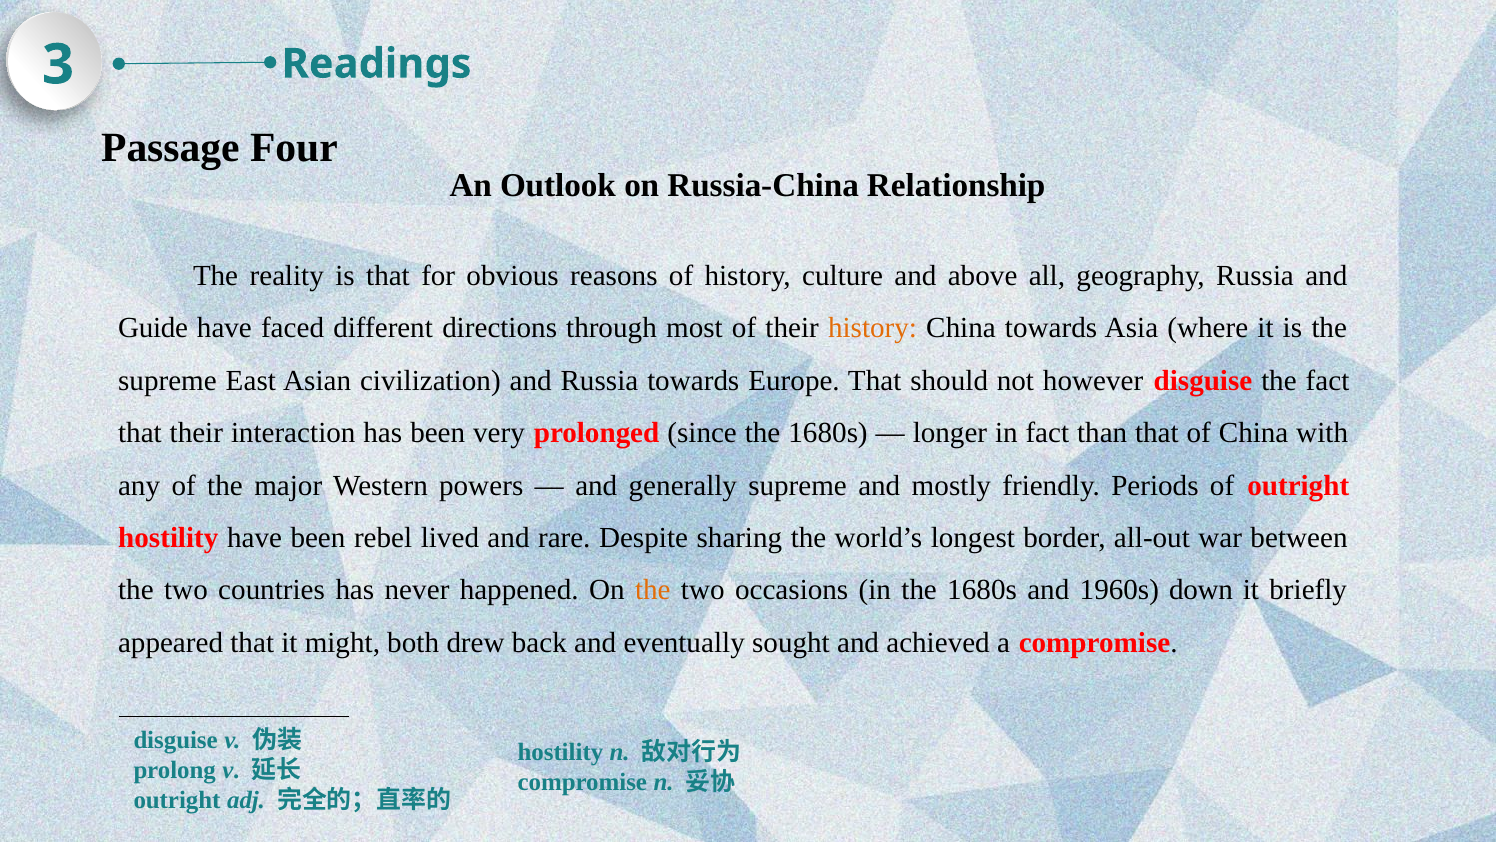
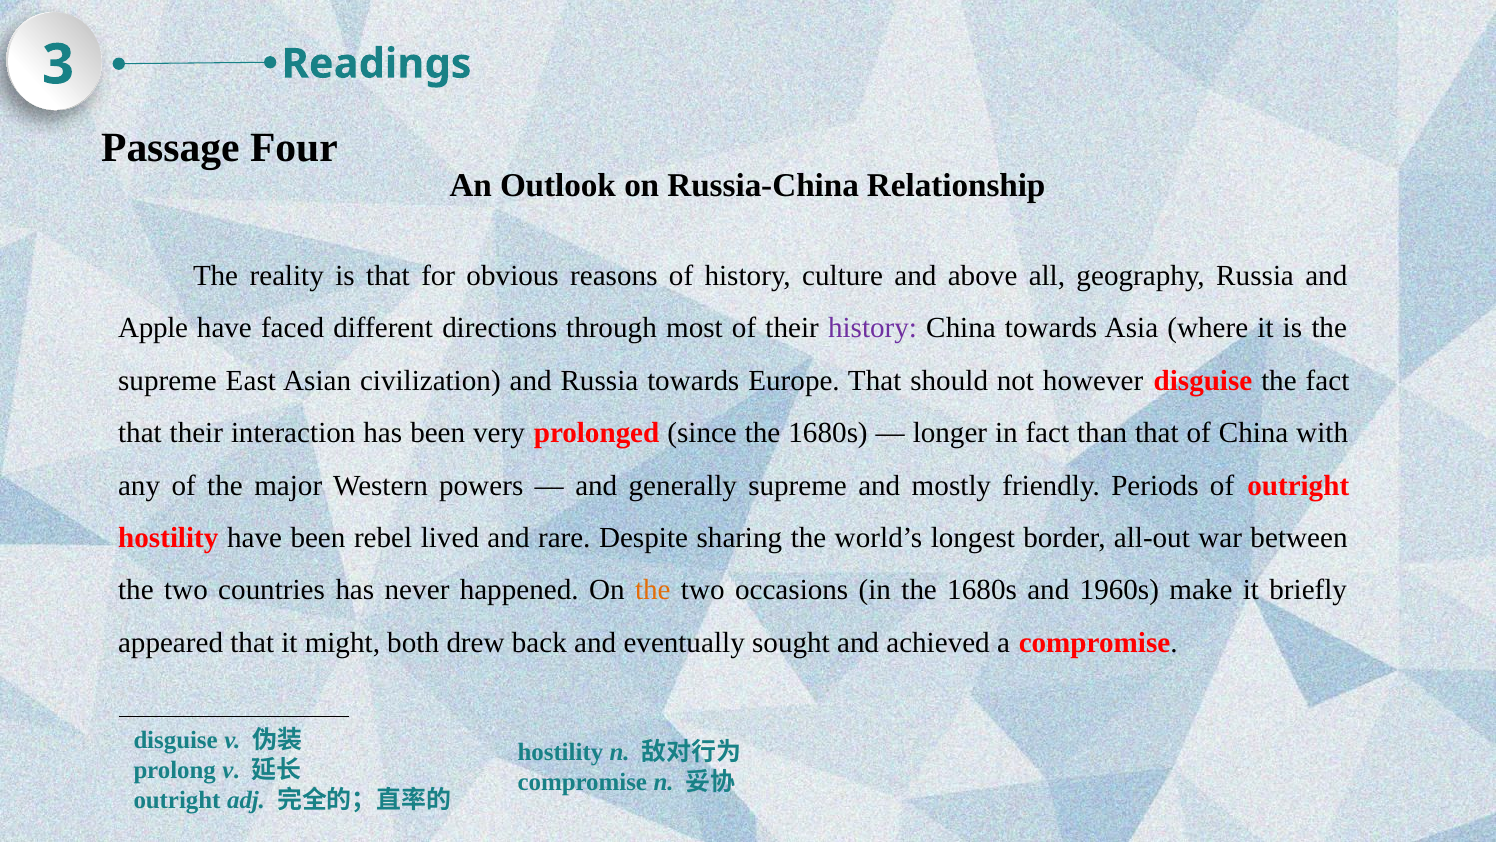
Guide: Guide -> Apple
history at (873, 328) colour: orange -> purple
down: down -> make
